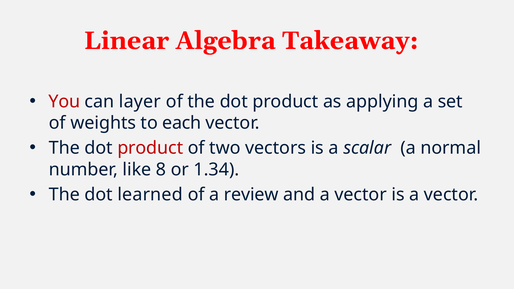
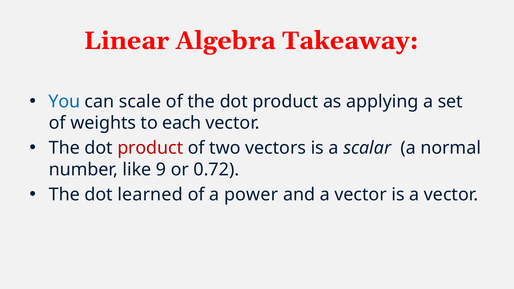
You colour: red -> blue
layer: layer -> scale
8: 8 -> 9
1.34: 1.34 -> 0.72
review: review -> power
